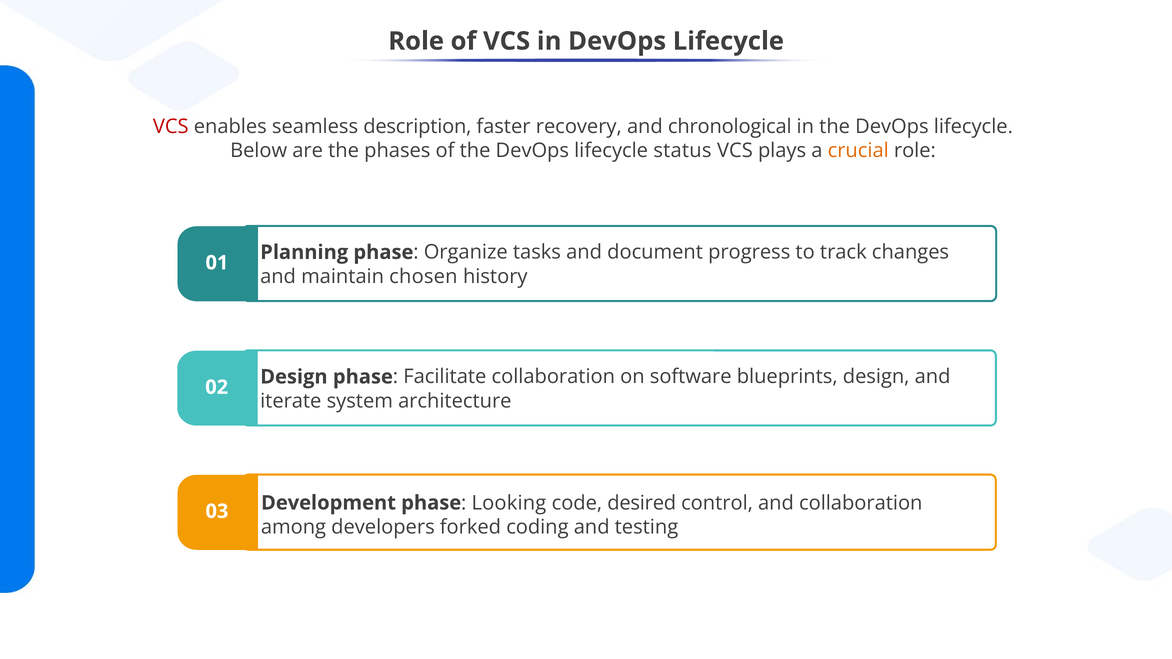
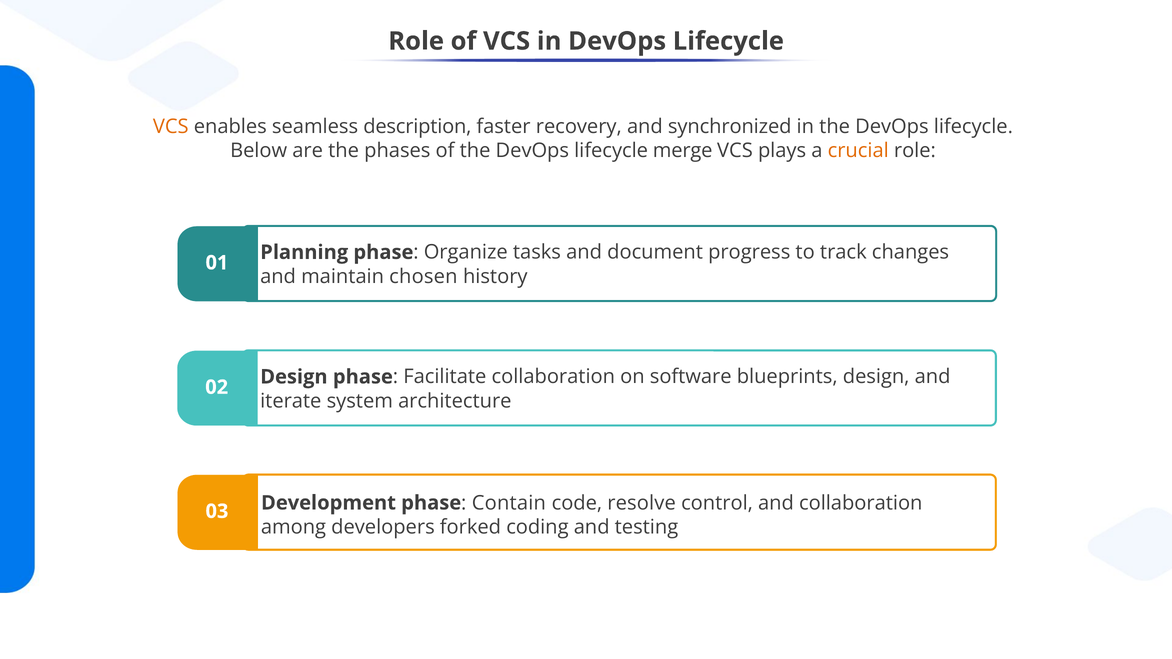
VCS at (171, 127) colour: red -> orange
chronological: chronological -> synchronized
status: status -> merge
Looking: Looking -> Contain
desired: desired -> resolve
